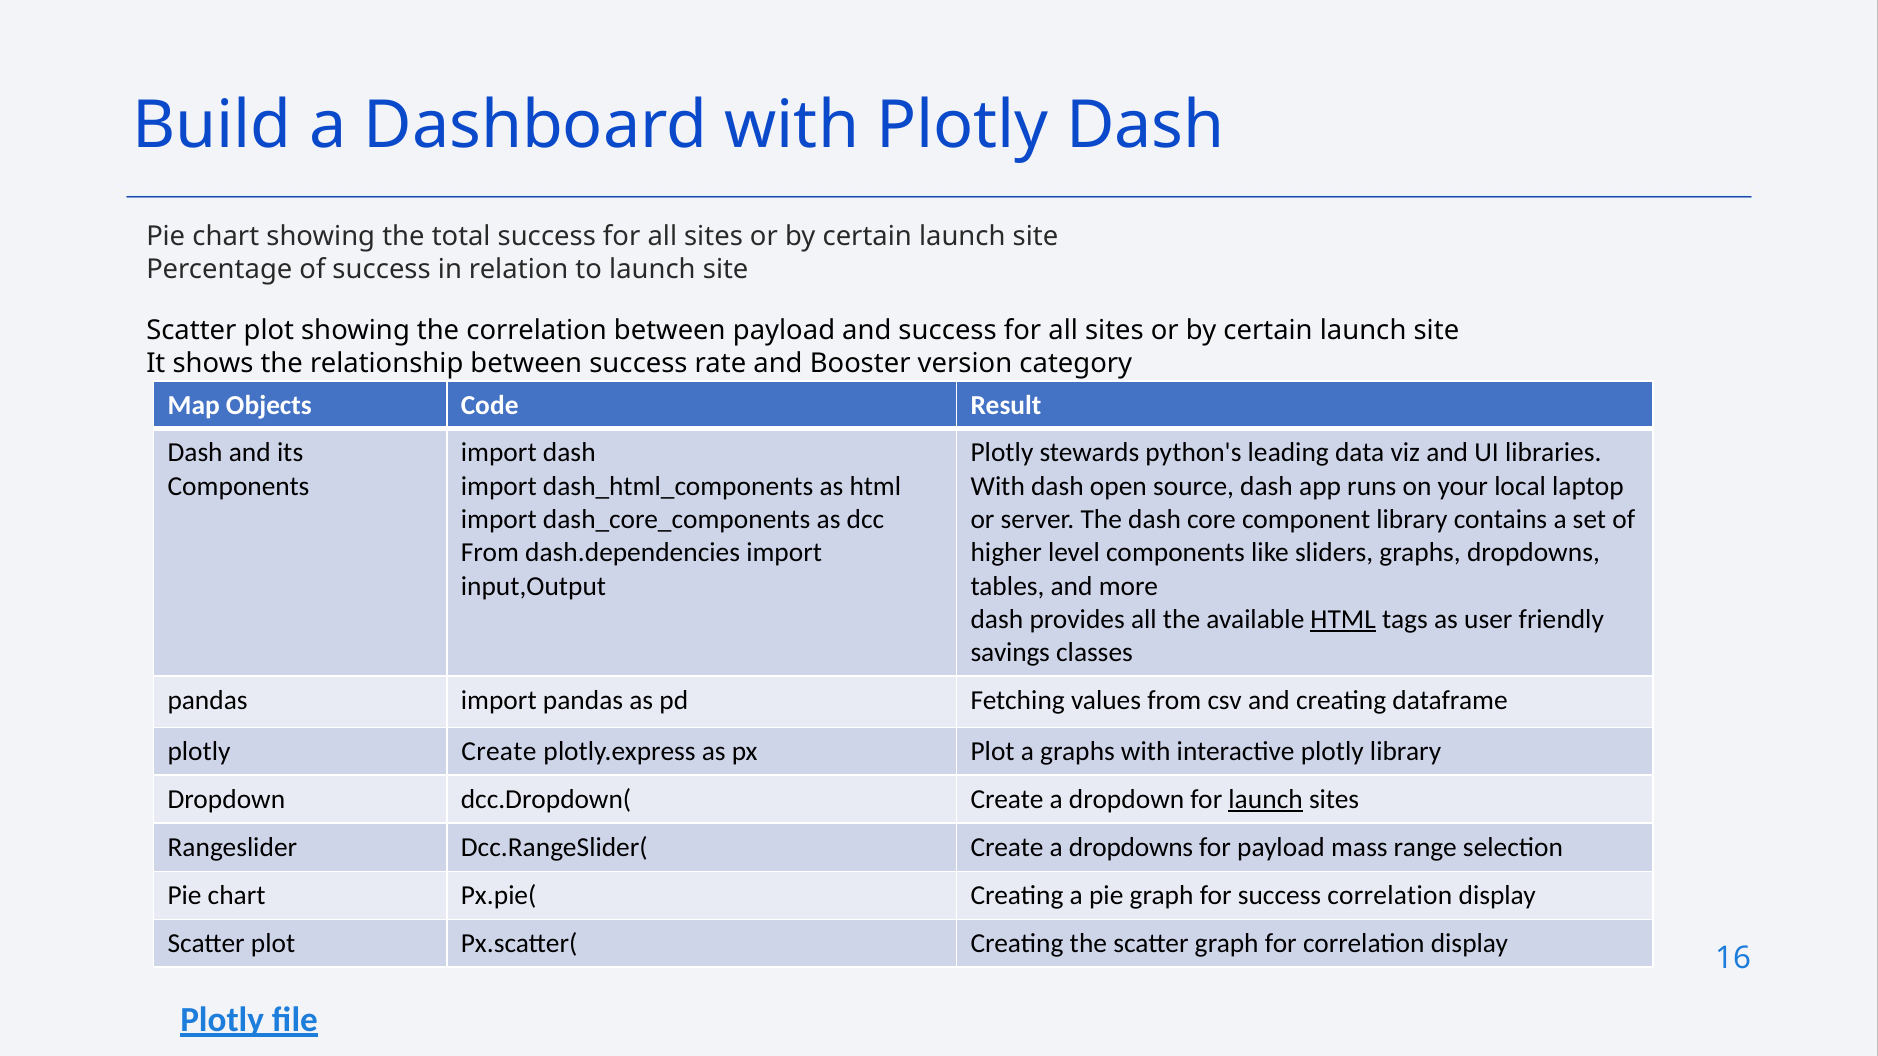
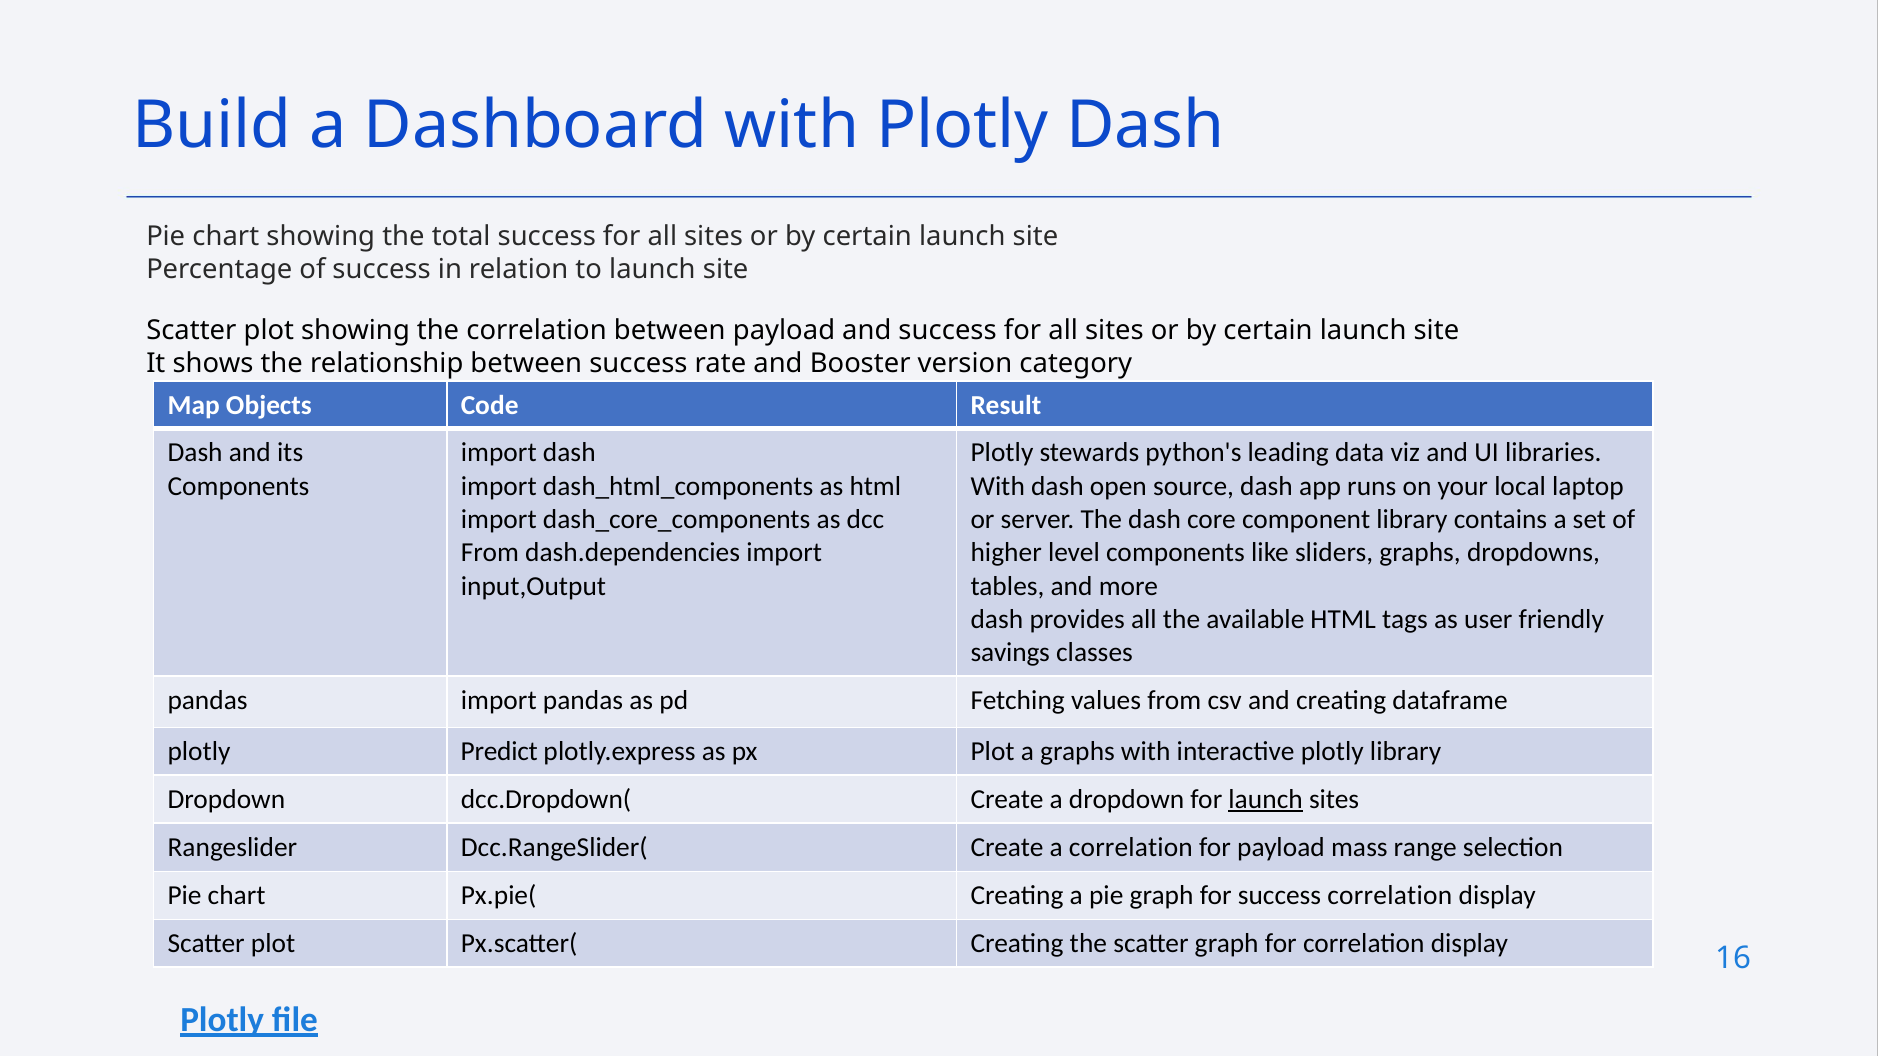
HTML at (1343, 620) underline: present -> none
plotly Create: Create -> Predict
a dropdowns: dropdowns -> correlation
